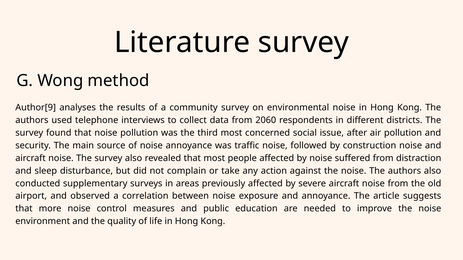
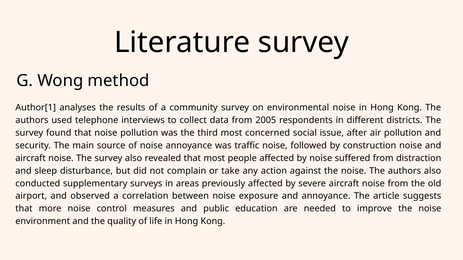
Author[9: Author[9 -> Author[1
2060: 2060 -> 2005
